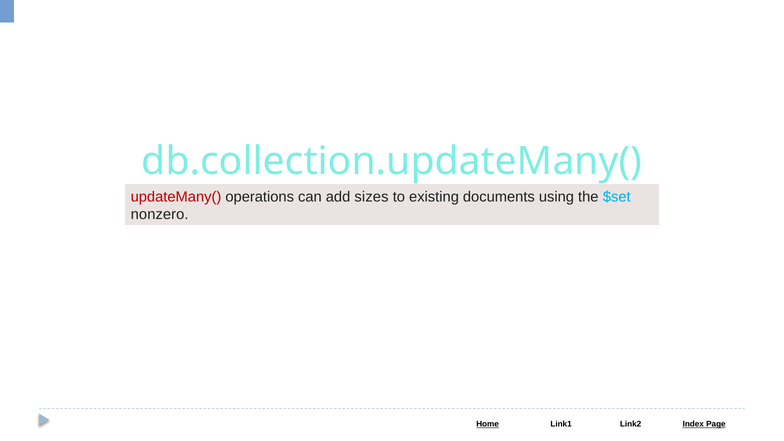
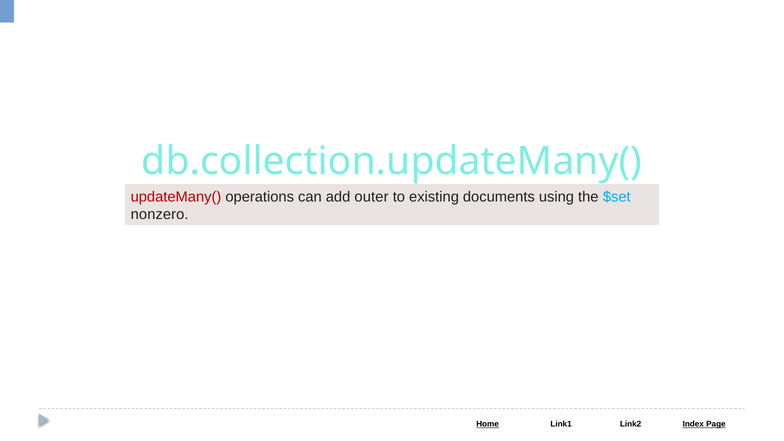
sizes: sizes -> outer
